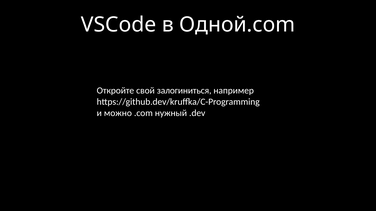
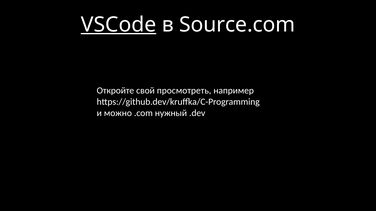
VSCode underline: none -> present
Одной.com: Одной.com -> Source.com
залогиниться: залогиниться -> просмотреть
